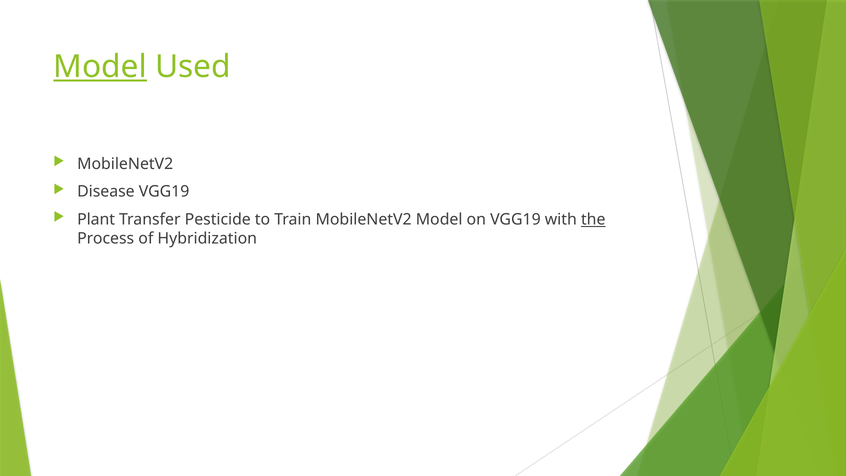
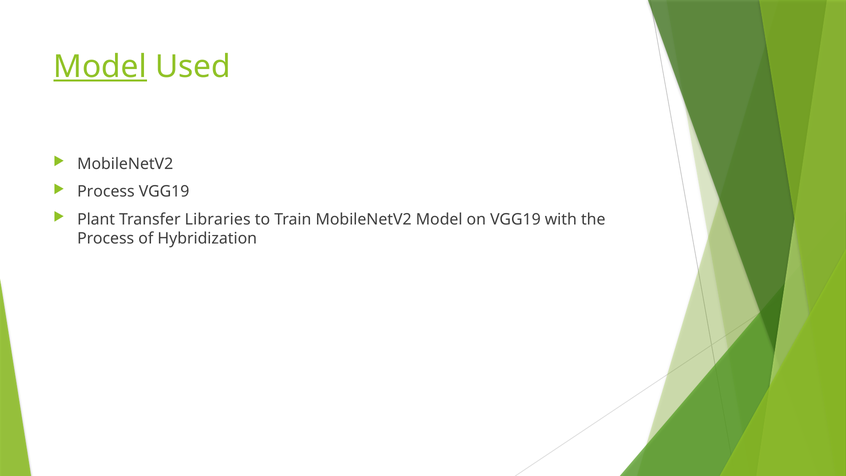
Disease at (106, 192): Disease -> Process
Pesticide: Pesticide -> Libraries
the underline: present -> none
